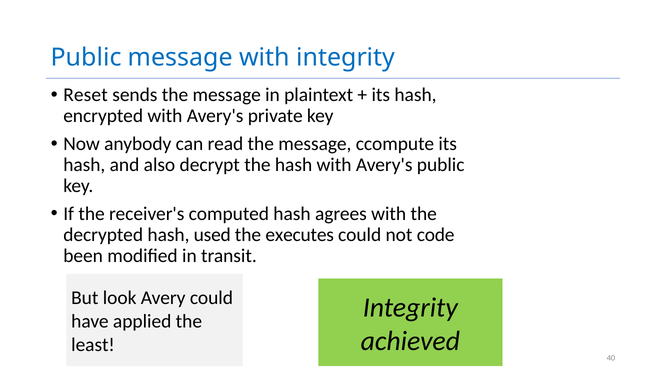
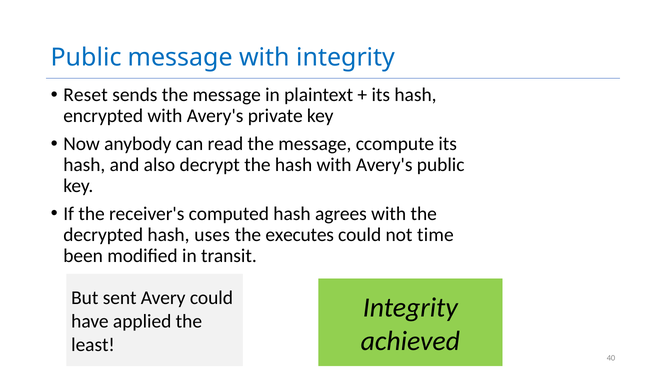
used: used -> uses
code: code -> time
look: look -> sent
